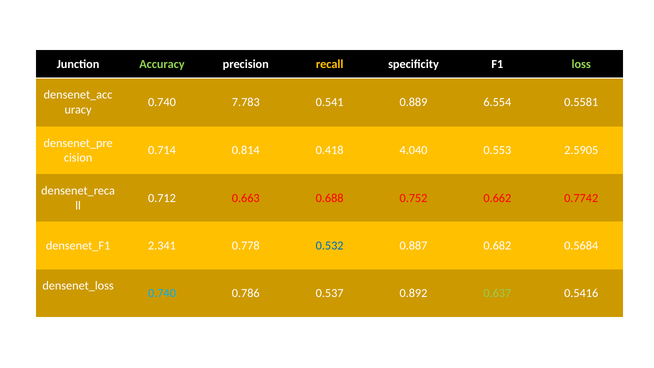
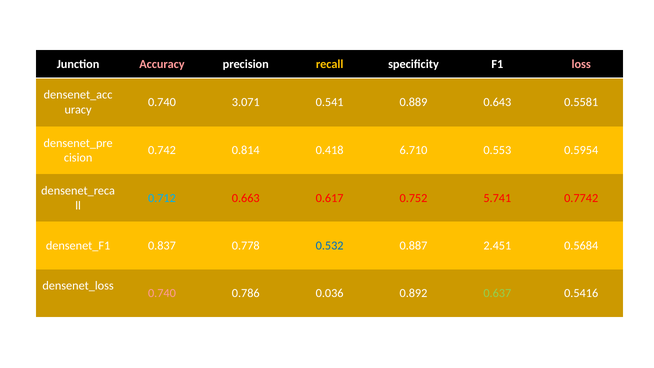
Accuracy colour: light green -> pink
loss colour: light green -> pink
7.783: 7.783 -> 3.071
6.554: 6.554 -> 0.643
0.714: 0.714 -> 0.742
4.040: 4.040 -> 6.710
2.5905: 2.5905 -> 0.5954
0.712 colour: white -> light blue
0.688: 0.688 -> 0.617
0.662: 0.662 -> 5.741
2.341: 2.341 -> 0.837
0.682: 0.682 -> 2.451
0.740 at (162, 293) colour: light blue -> pink
0.537: 0.537 -> 0.036
